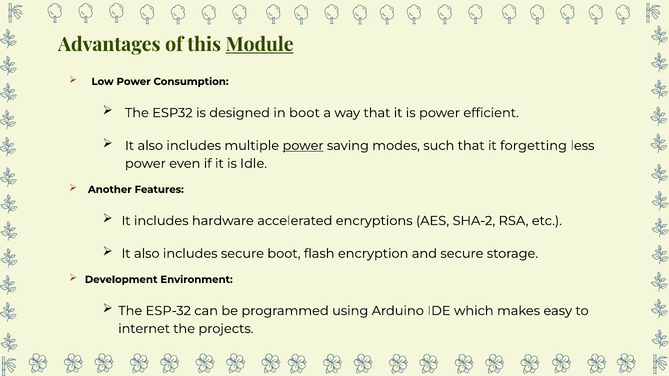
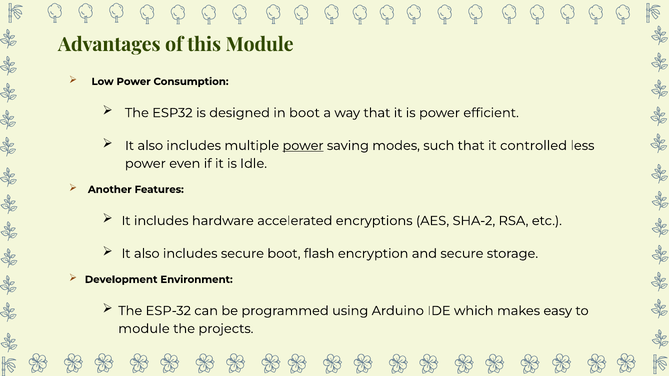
Module at (260, 45) underline: present -> none
forgetting: forgetting -> controlled
internet at (144, 329): internet -> module
